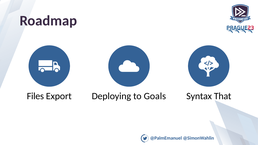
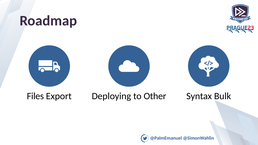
Goals: Goals -> Other
That: That -> Bulk
